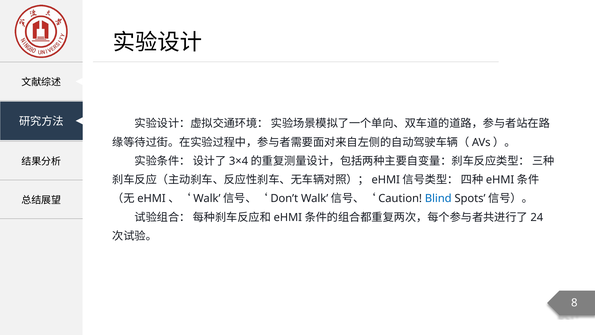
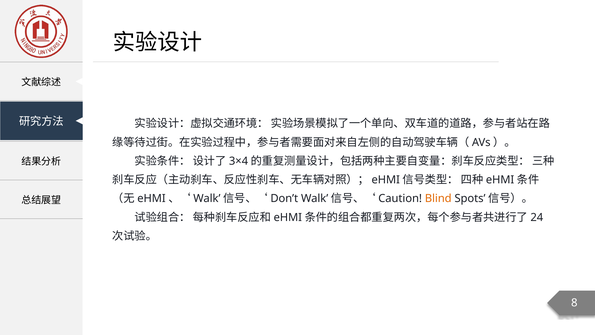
Blind colour: blue -> orange
